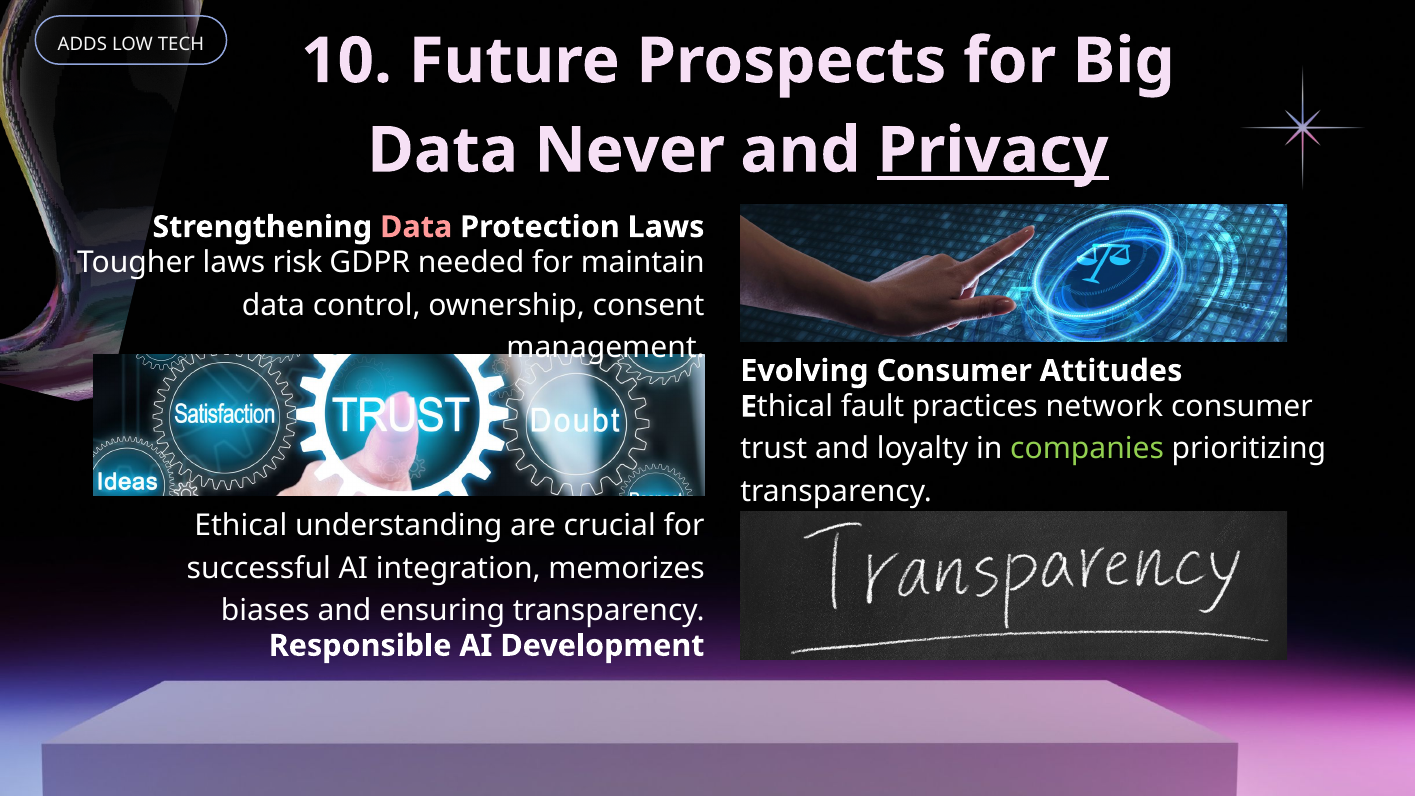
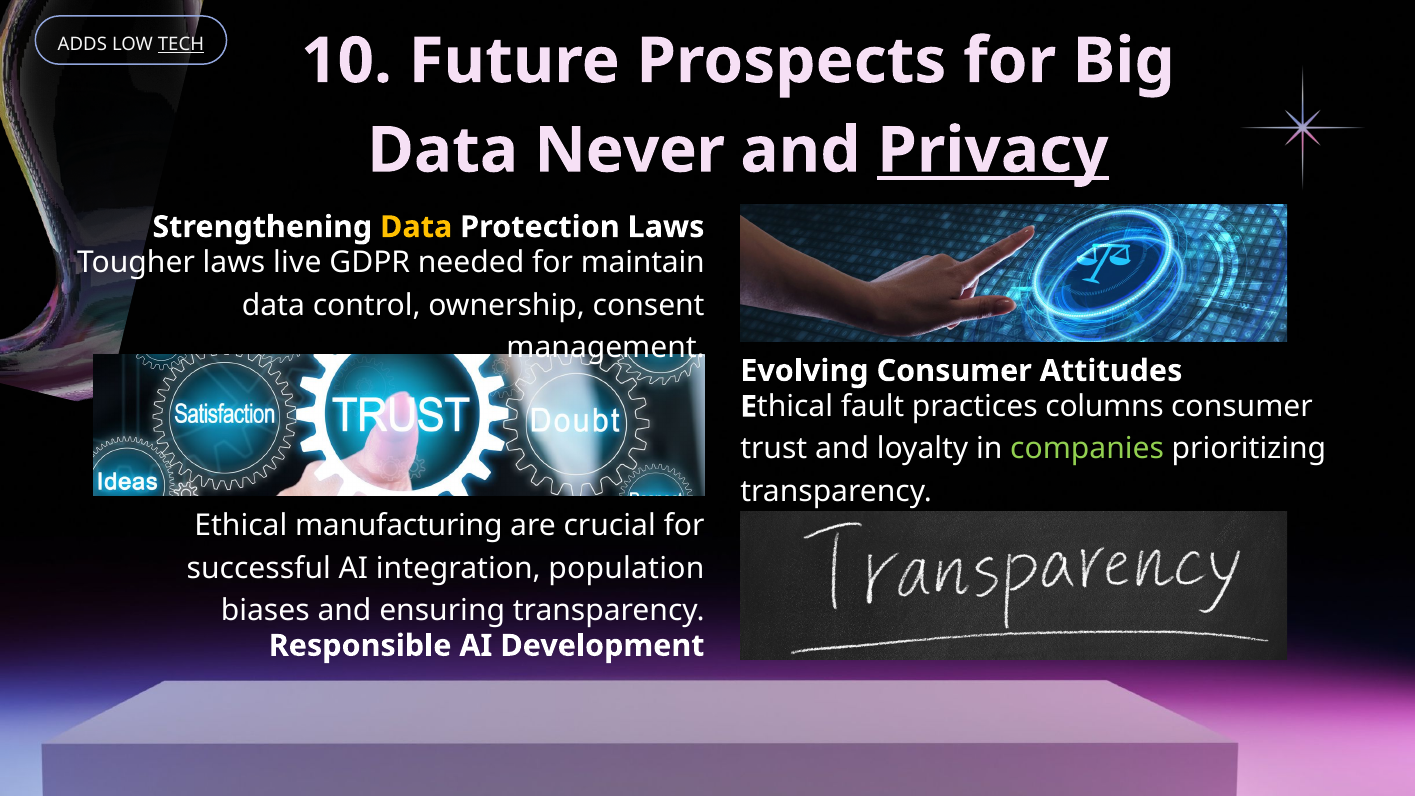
TECH underline: none -> present
Data at (416, 227) colour: pink -> yellow
risk: risk -> live
network: network -> columns
understanding: understanding -> manufacturing
memorizes: memorizes -> population
